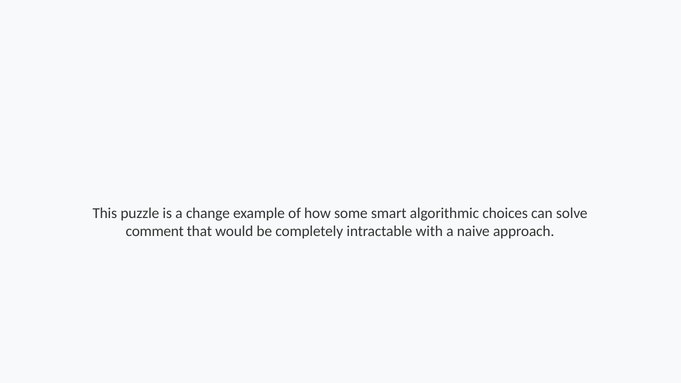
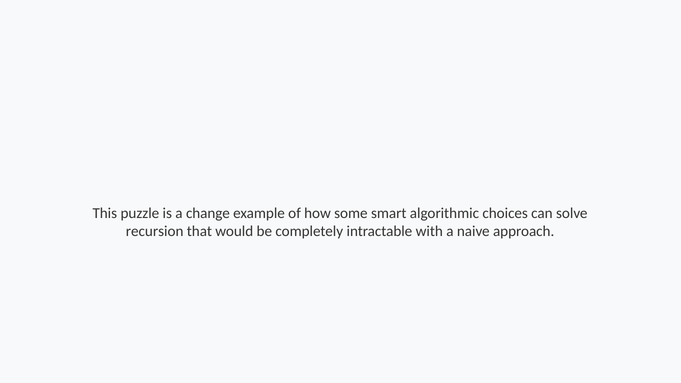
comment: comment -> recursion
